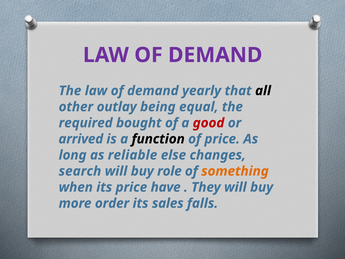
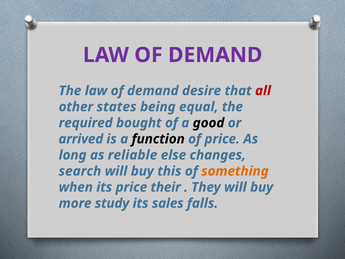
yearly: yearly -> desire
all colour: black -> red
outlay: outlay -> states
good colour: red -> black
role: role -> this
have: have -> their
order: order -> study
